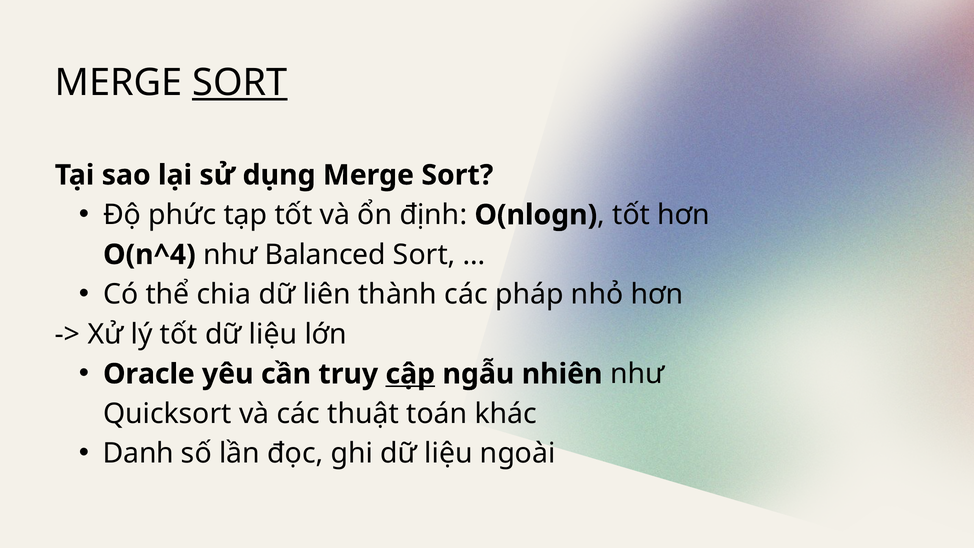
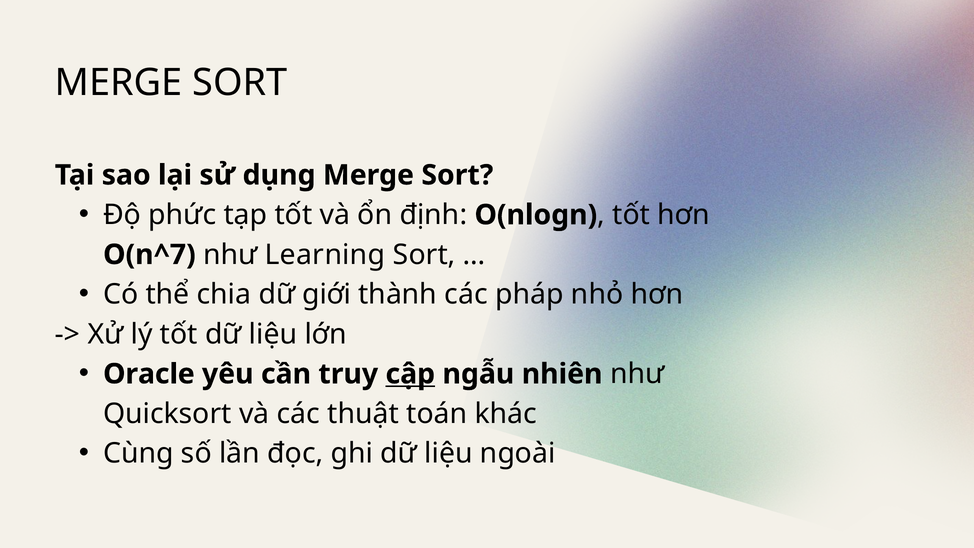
SORT at (240, 83) underline: present -> none
O(n^4: O(n^4 -> O(n^7
Balanced: Balanced -> Learning
liên: liên -> giới
Danh: Danh -> Cùng
